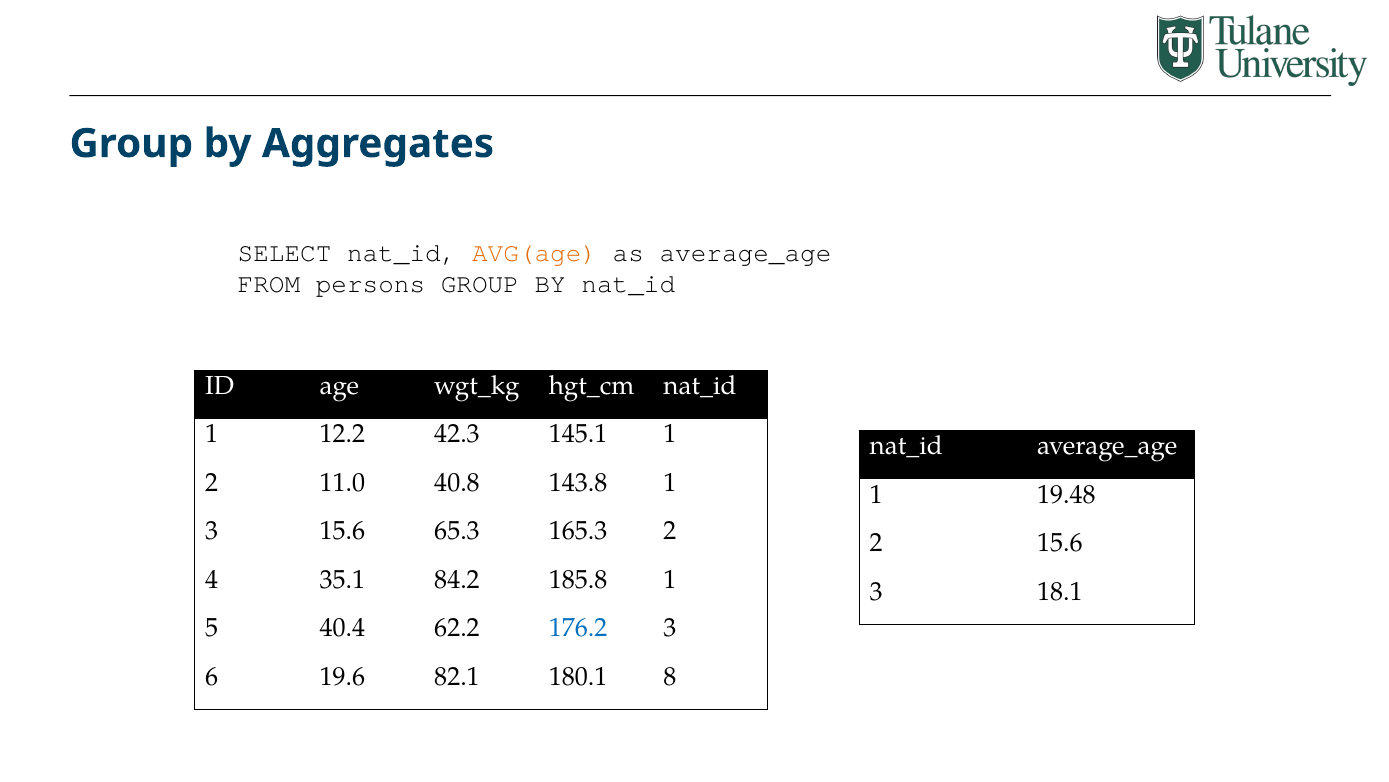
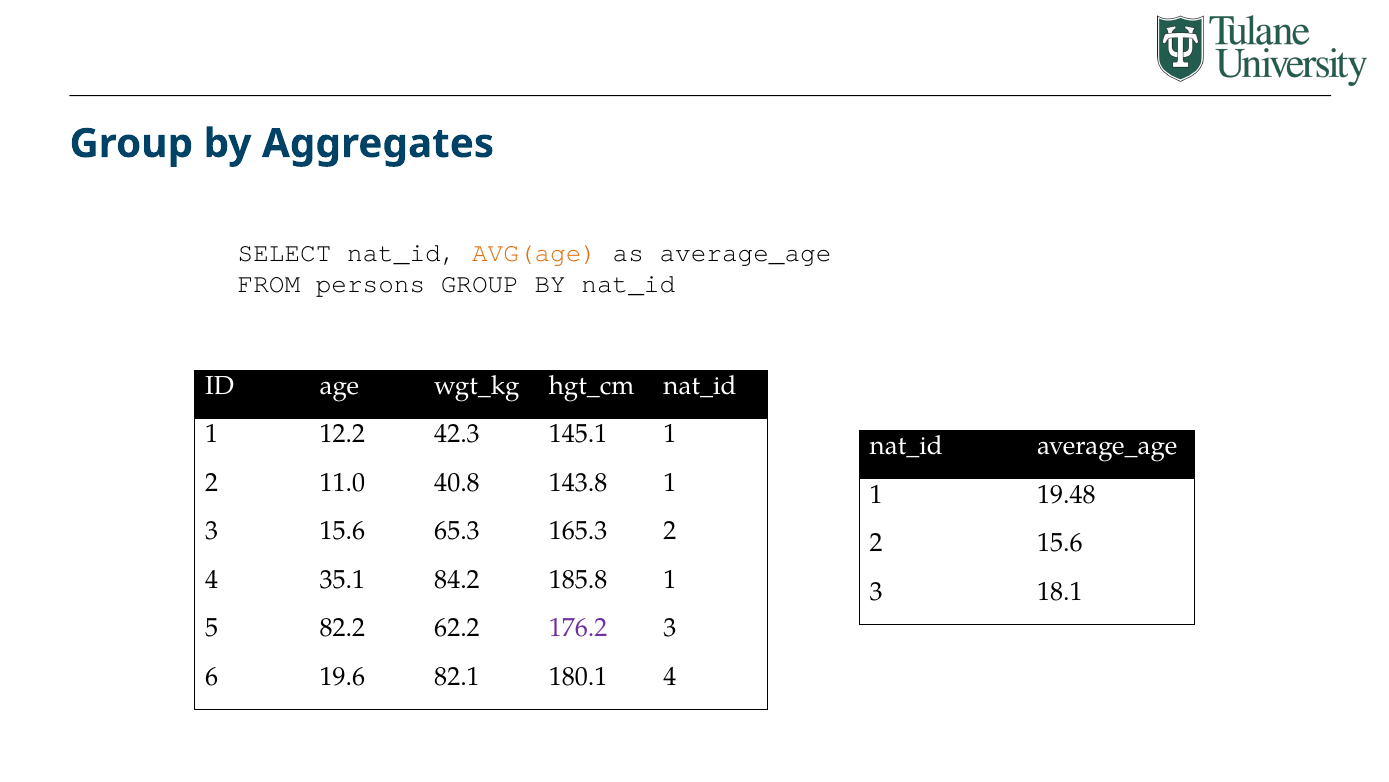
40.4: 40.4 -> 82.2
176.2 colour: blue -> purple
180.1 8: 8 -> 4
